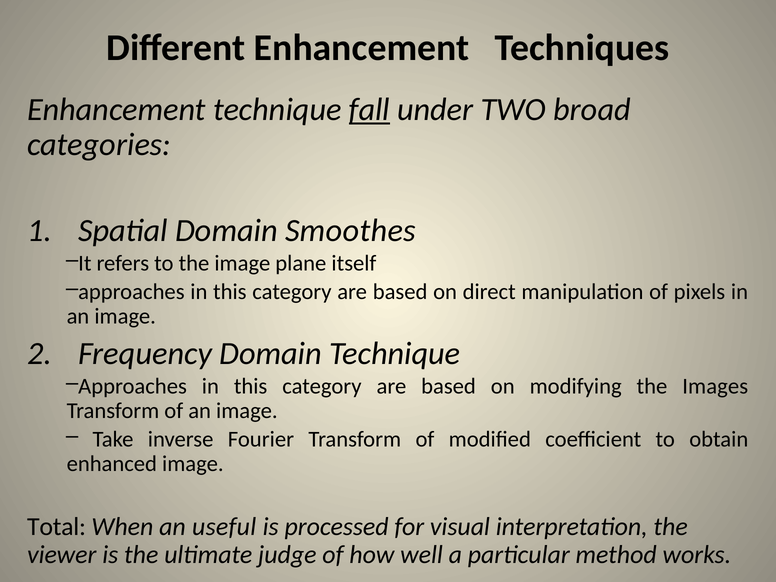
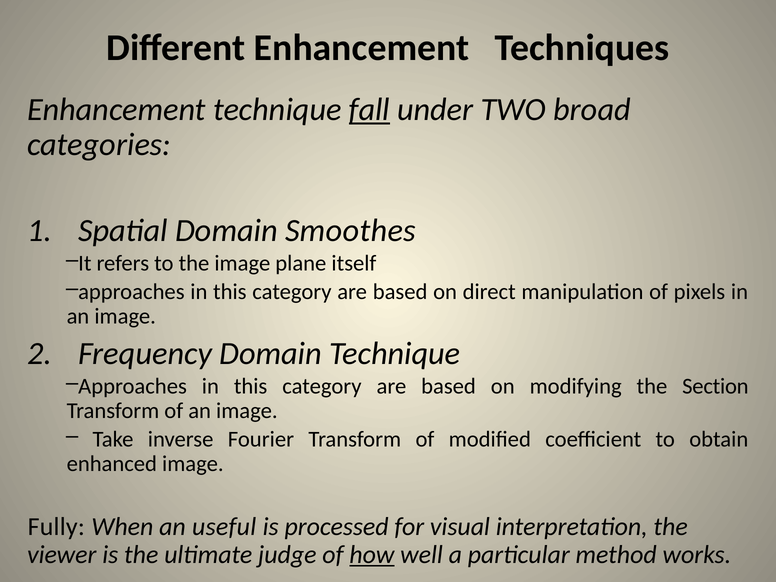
Images: Images -> Section
Total: Total -> Fully
how underline: none -> present
